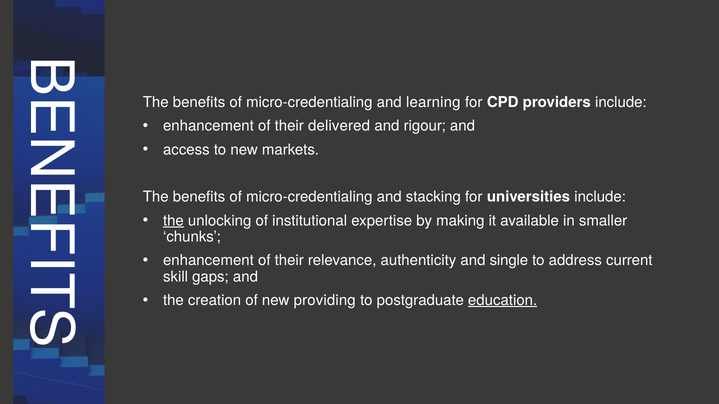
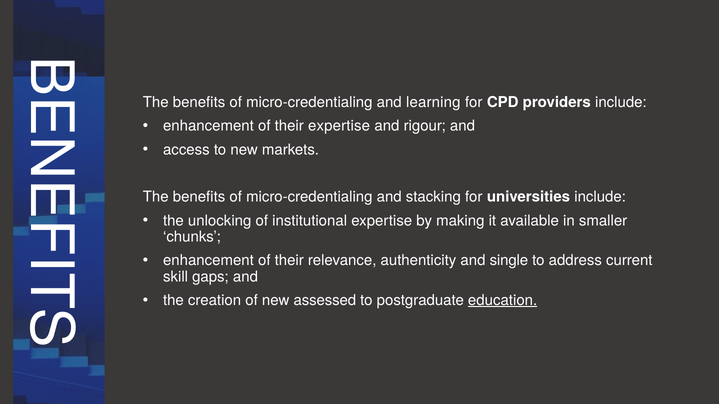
their delivered: delivered -> expertise
the at (173, 221) underline: present -> none
providing: providing -> assessed
